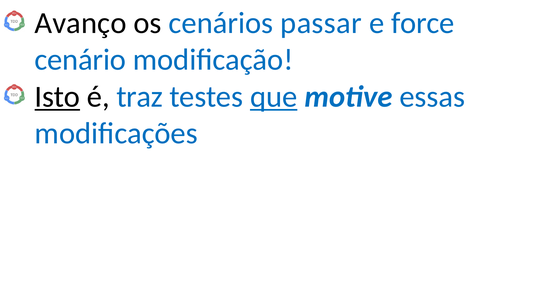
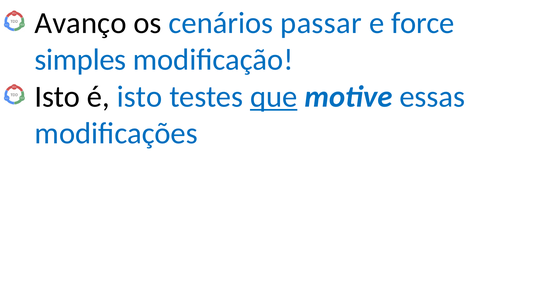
cenário: cenário -> simples
Isto at (57, 97) underline: present -> none
é traz: traz -> isto
